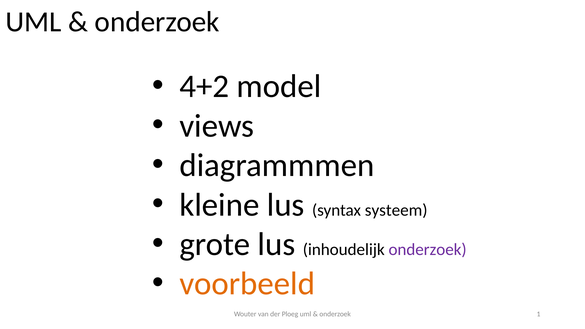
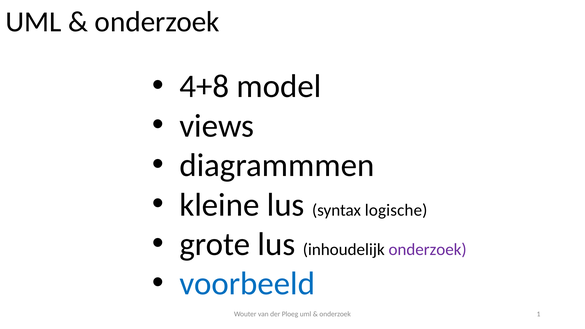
4+2: 4+2 -> 4+8
systeem: systeem -> logische
voorbeeld colour: orange -> blue
